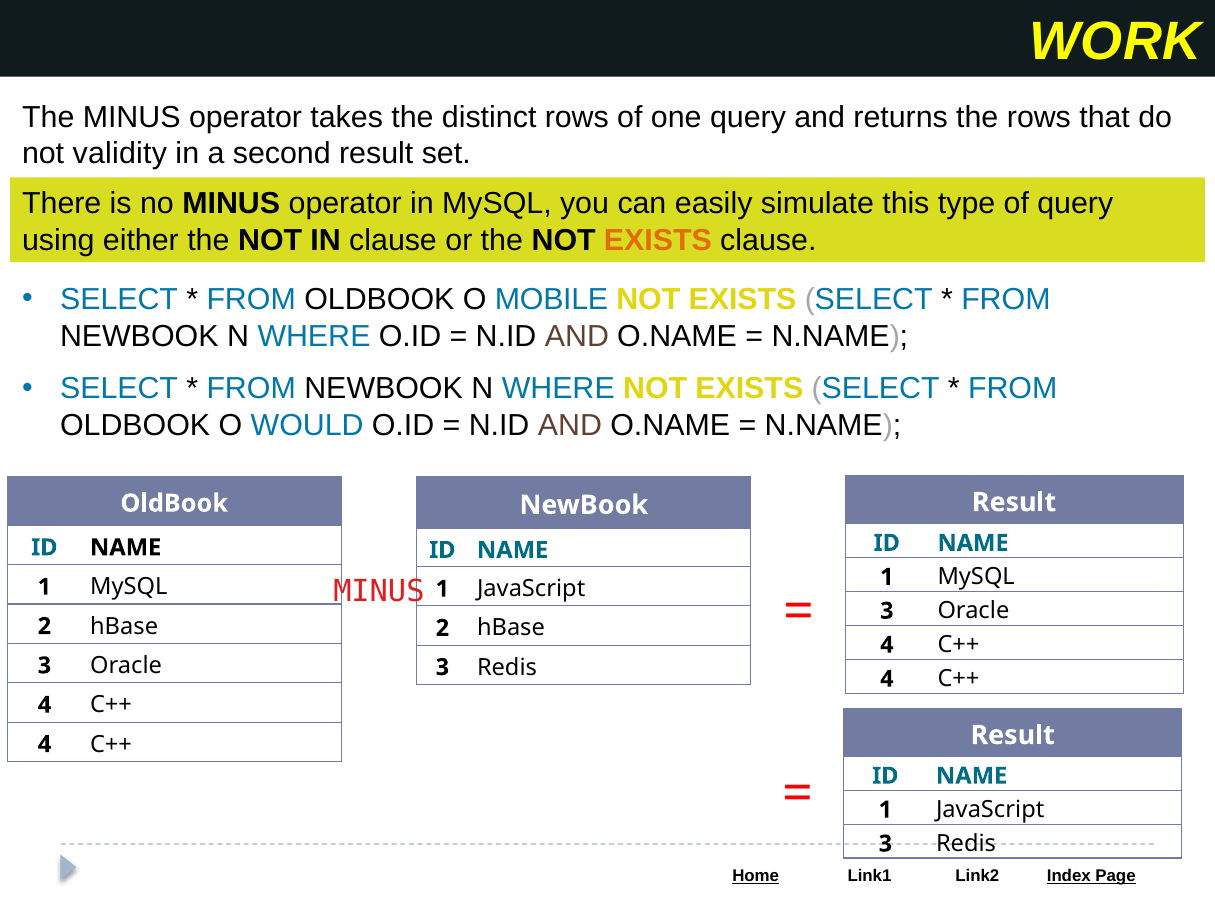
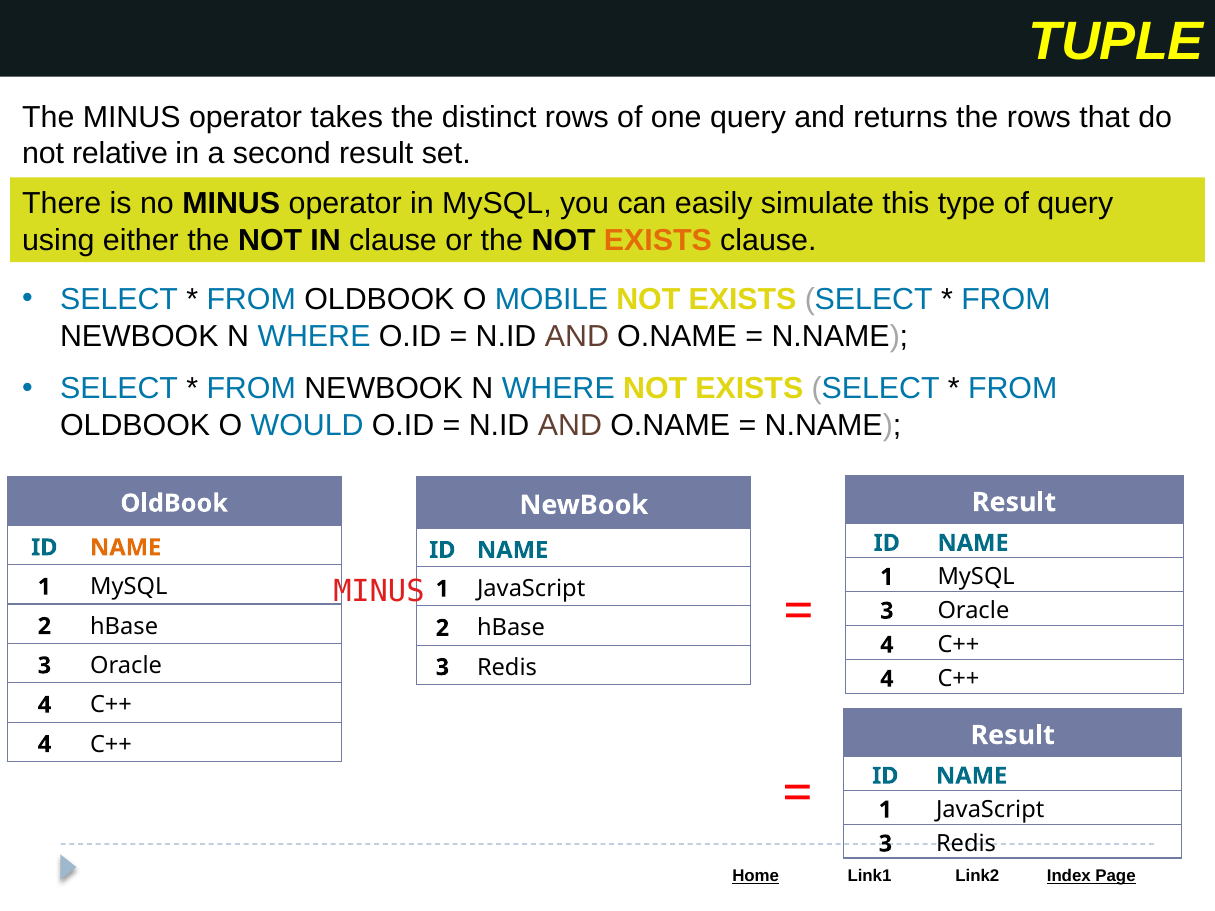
WORK: WORK -> TUPLE
validity: validity -> relative
NAME at (126, 548) colour: black -> orange
